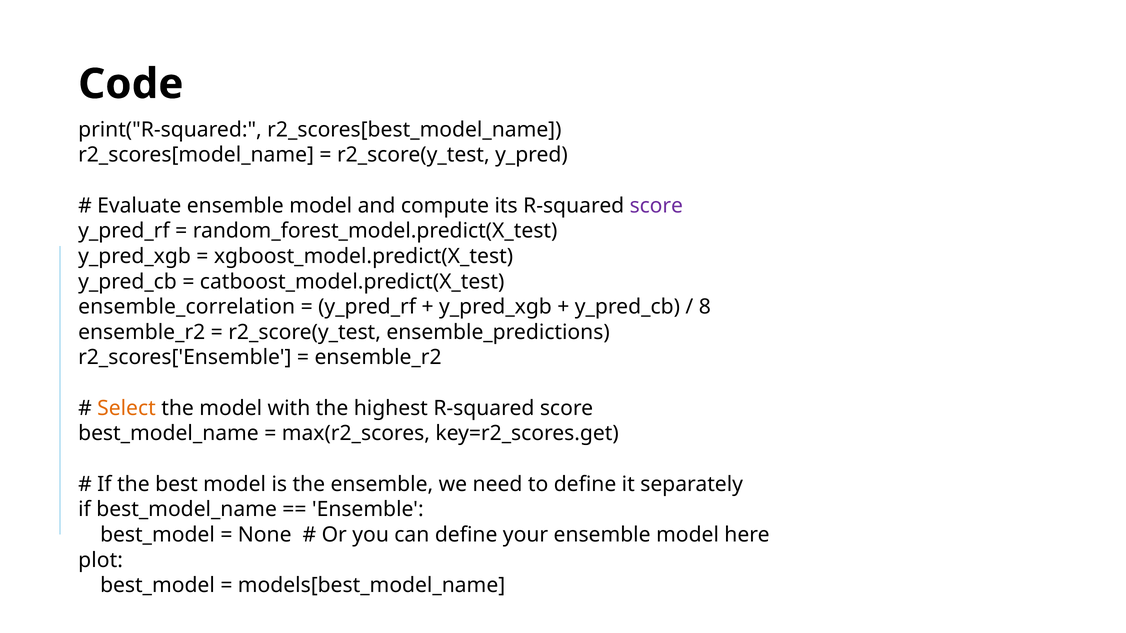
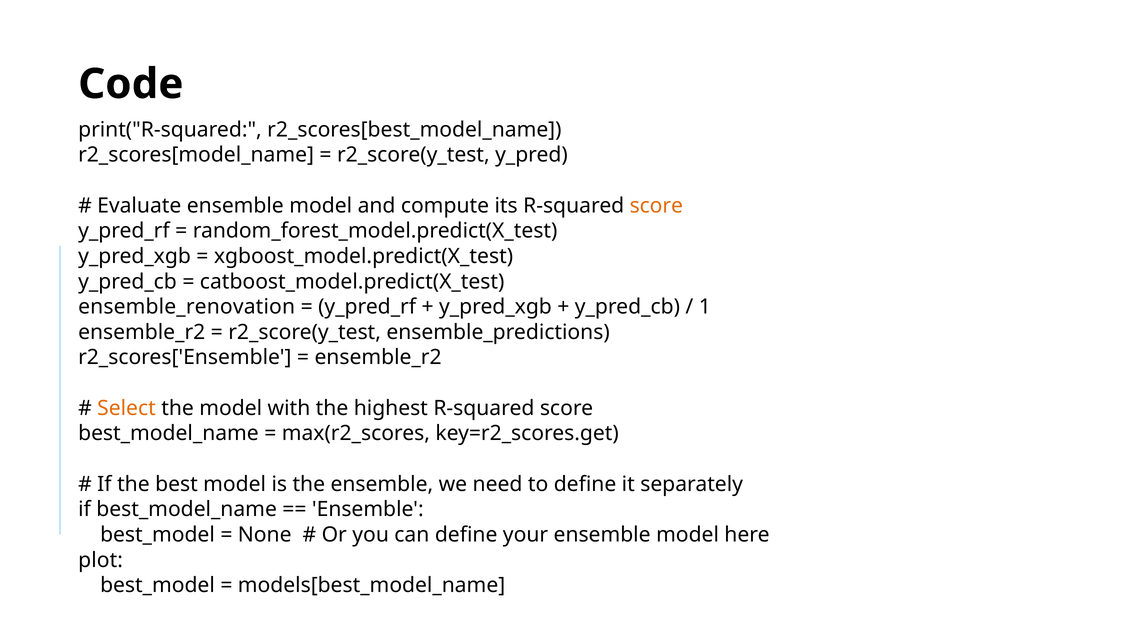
score at (656, 206) colour: purple -> orange
ensemble_correlation: ensemble_correlation -> ensemble_renovation
8: 8 -> 1
